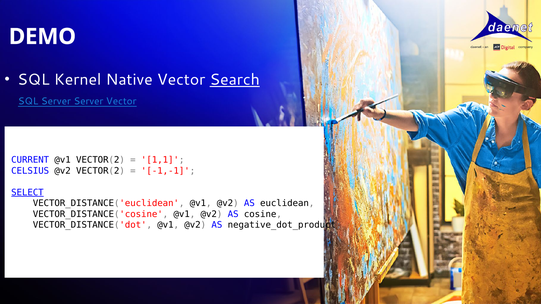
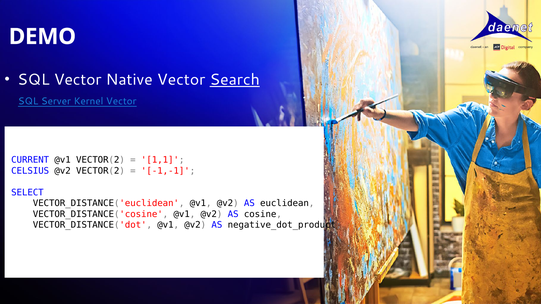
SQL Kernel: Kernel -> Vector
Server Server: Server -> Kernel
SELECT underline: present -> none
